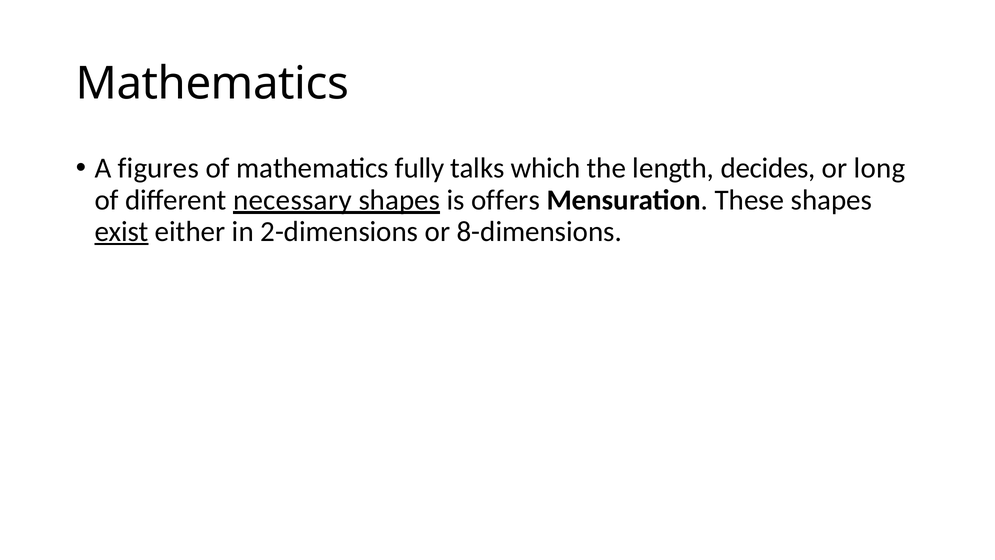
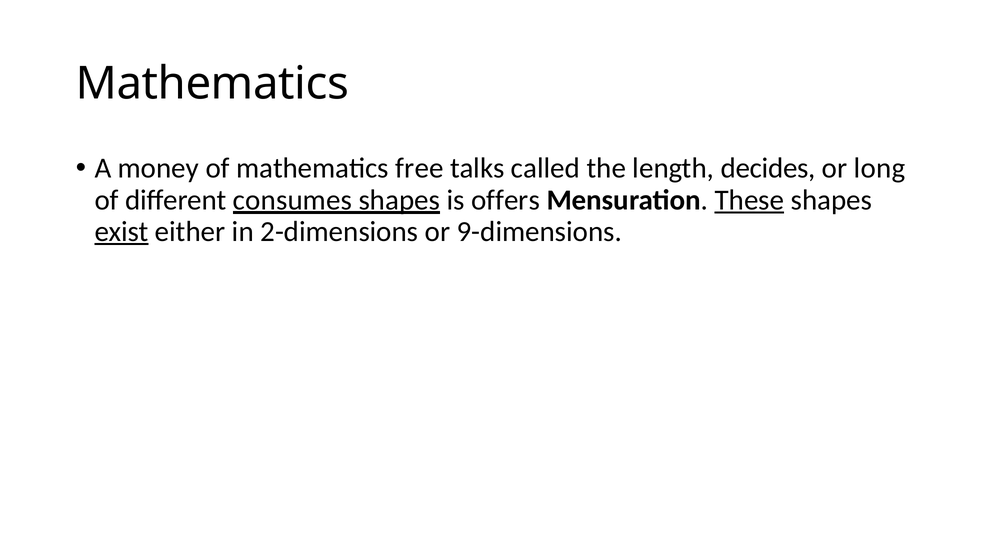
figures: figures -> money
fully: fully -> free
which: which -> called
necessary: necessary -> consumes
These underline: none -> present
8-dimensions: 8-dimensions -> 9-dimensions
